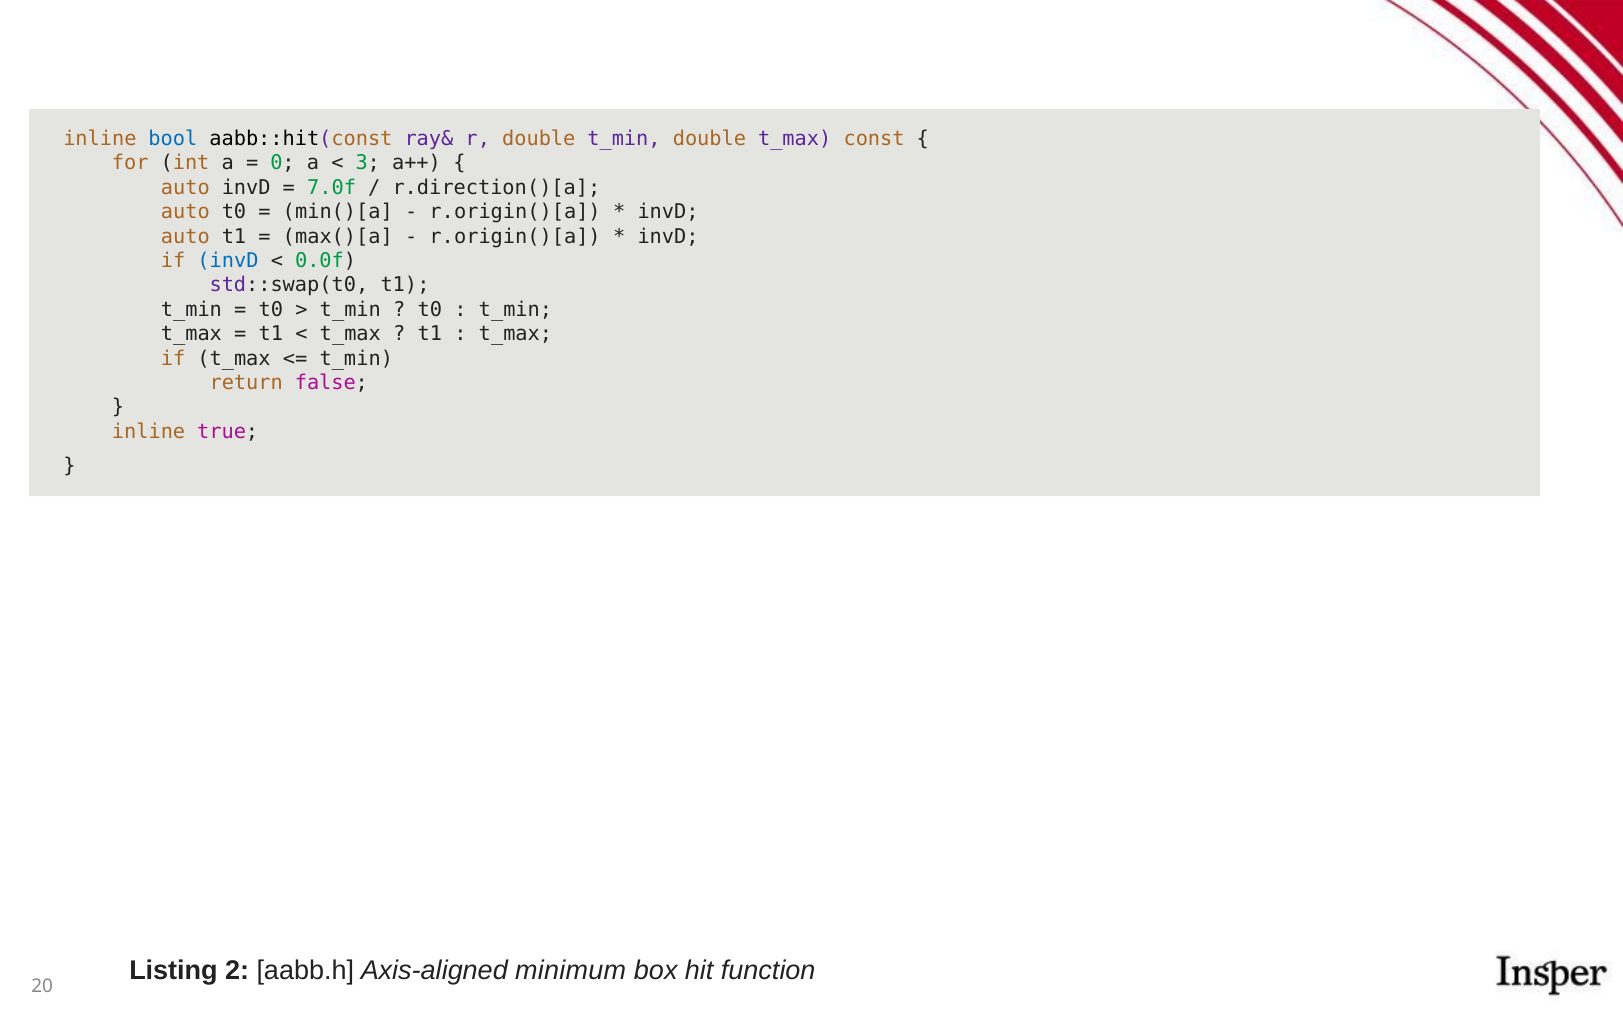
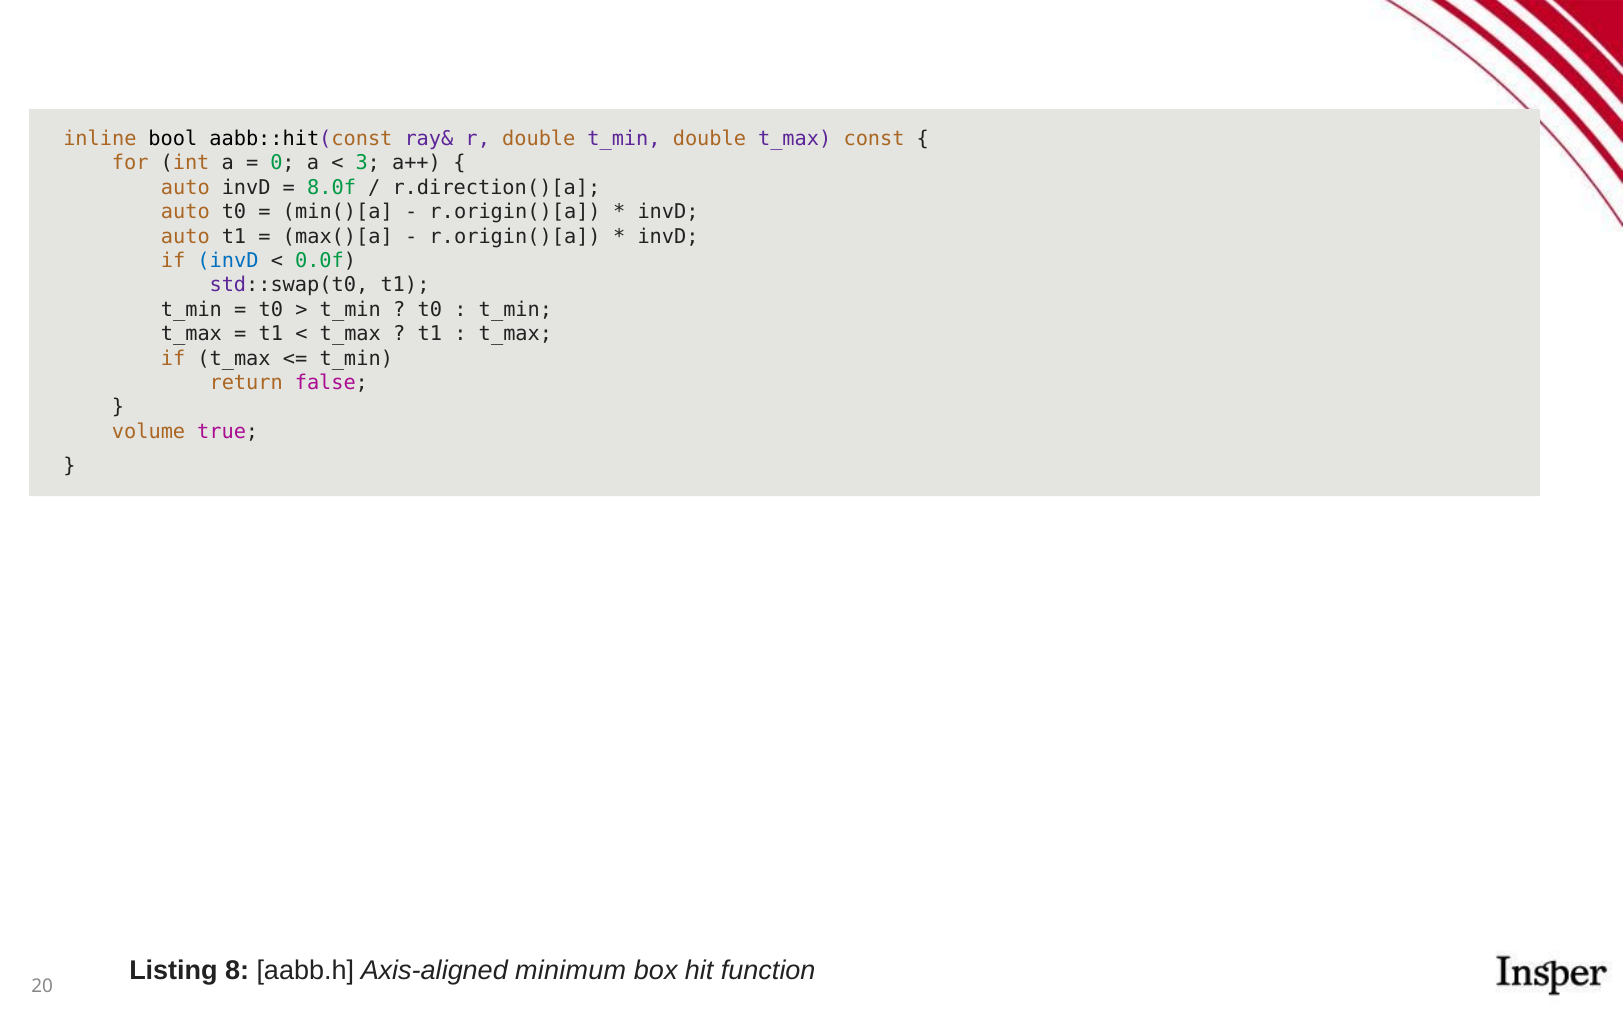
bool colour: blue -> black
7.0f: 7.0f -> 8.0f
inline at (149, 432): inline -> volume
2: 2 -> 8
